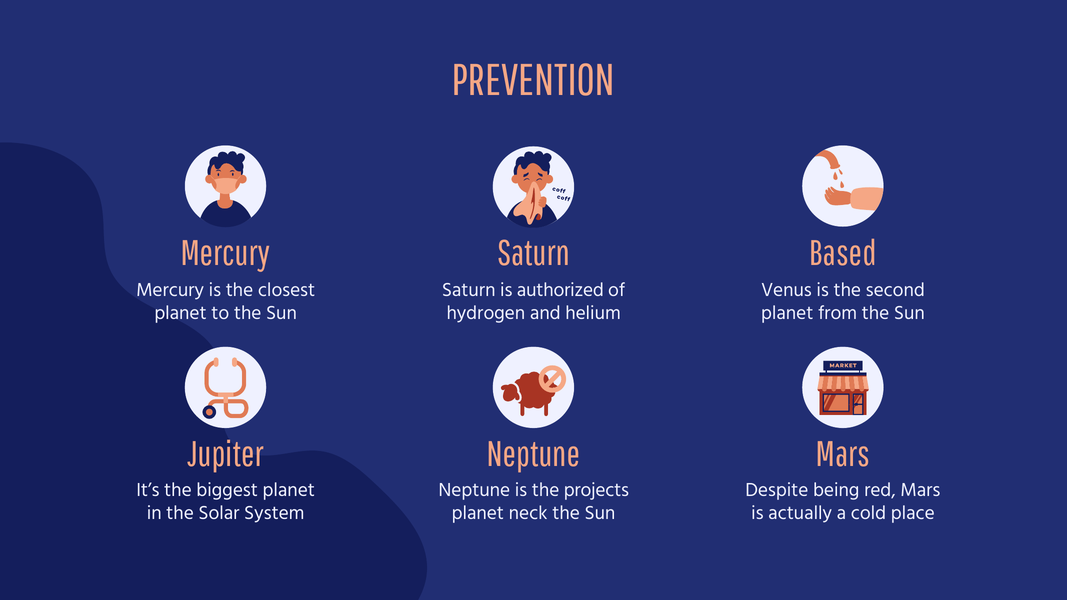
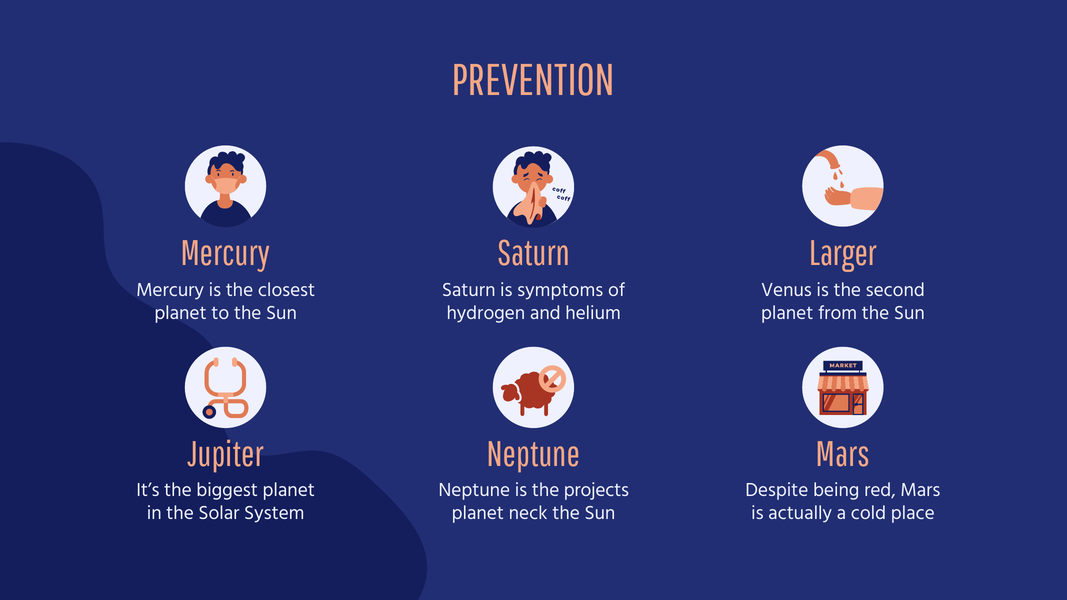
Based: Based -> Larger
authorized: authorized -> symptoms
